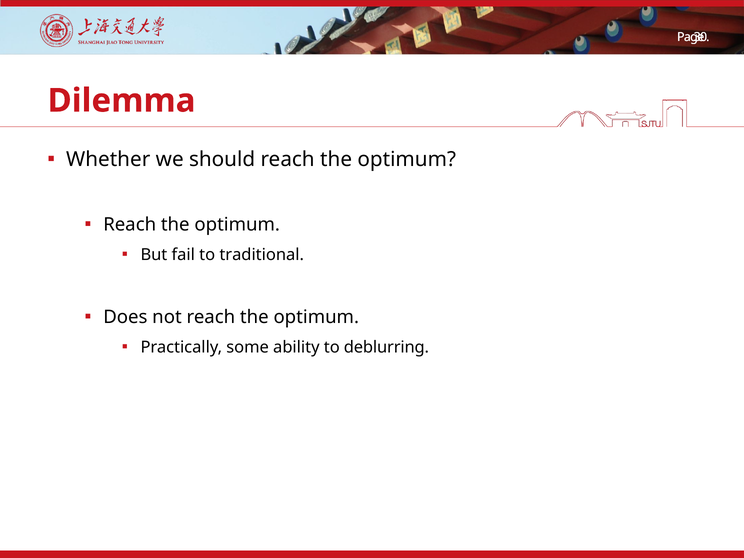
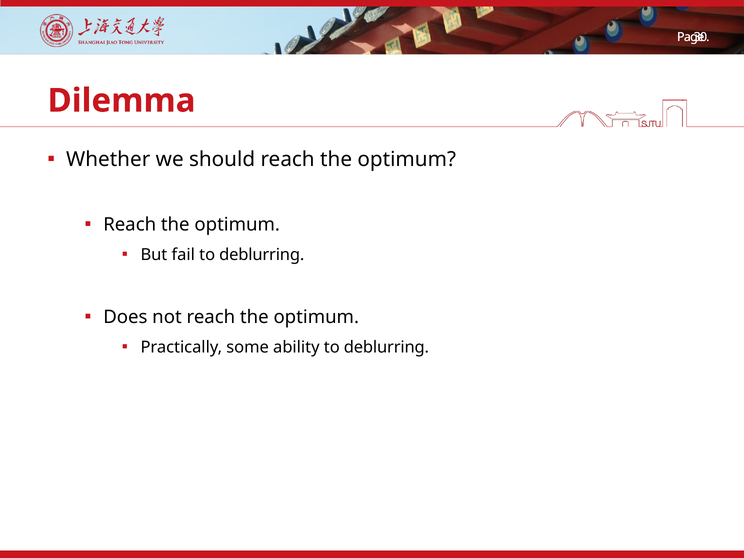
fail to traditional: traditional -> deblurring
